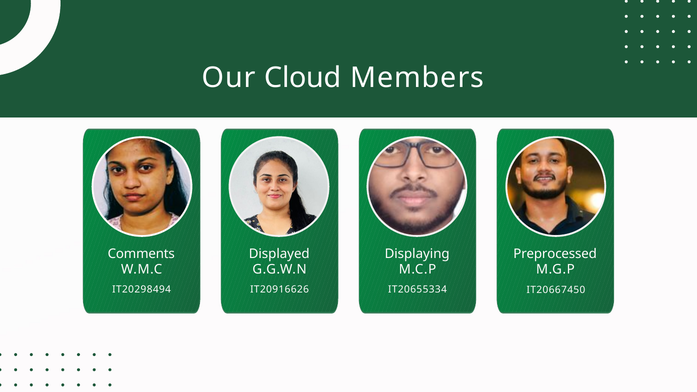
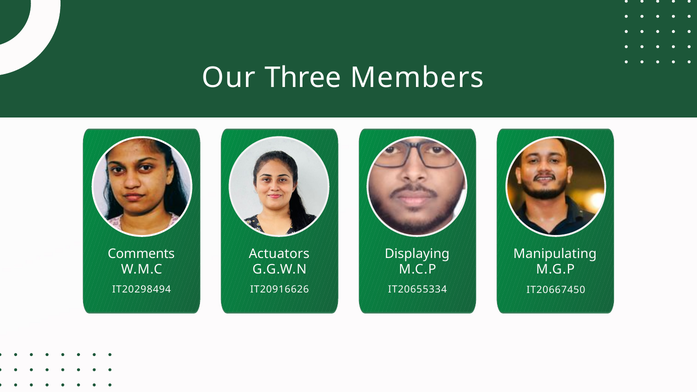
Cloud: Cloud -> Three
Displayed: Displayed -> Actuators
Preprocessed: Preprocessed -> Manipulating
